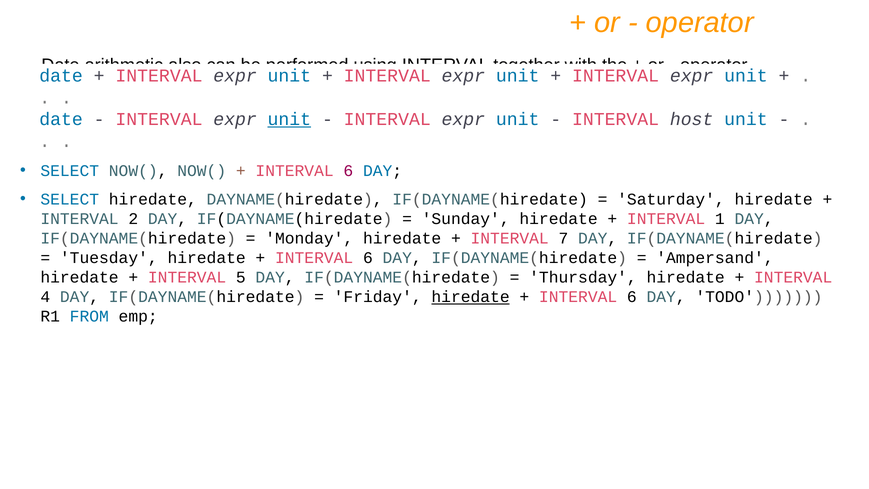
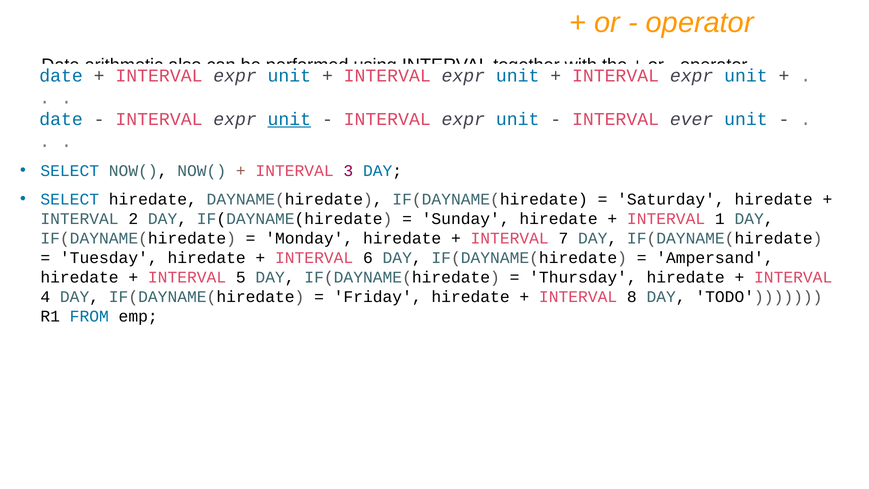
host: host -> ever
6 at (348, 171): 6 -> 3
hiredate at (471, 297) underline: present -> none
6 at (632, 297): 6 -> 8
